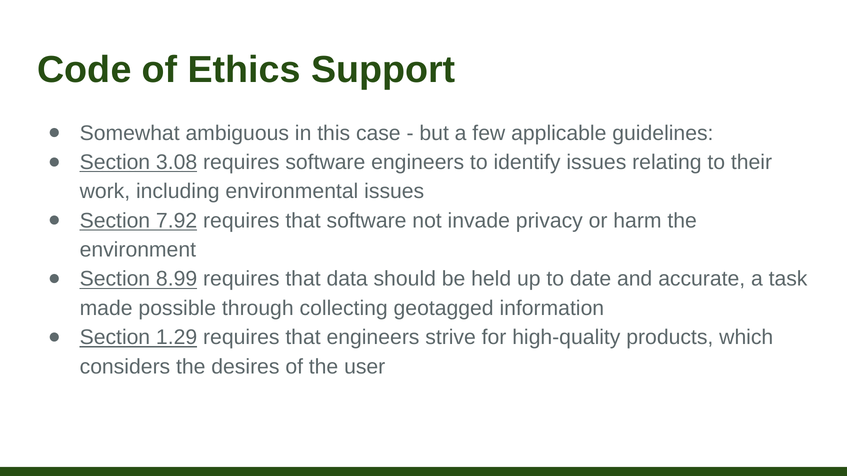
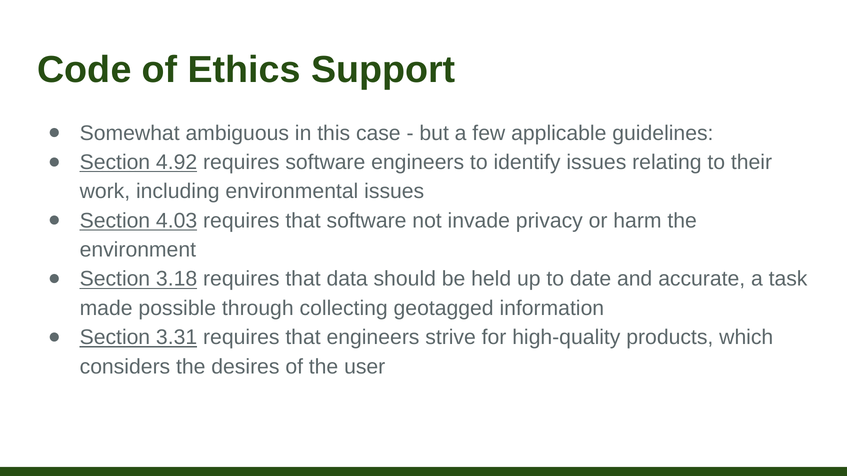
3.08: 3.08 -> 4.92
7.92: 7.92 -> 4.03
8.99: 8.99 -> 3.18
1.29: 1.29 -> 3.31
